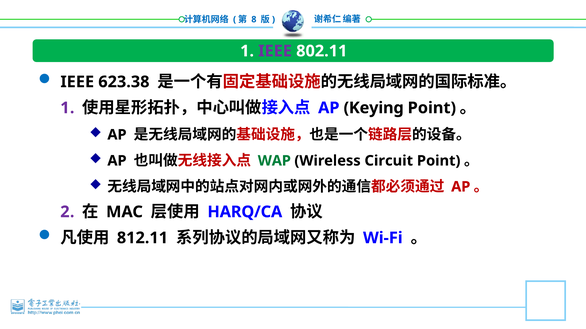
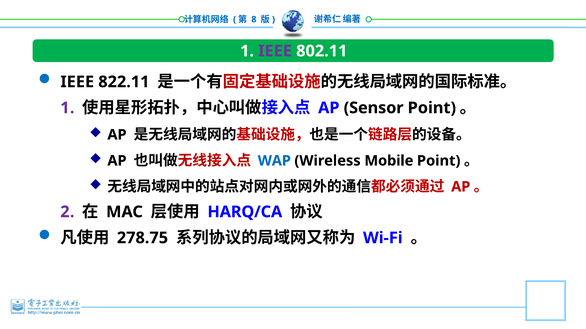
623.38: 623.38 -> 822.11
Keying: Keying -> Sensor
WAP colour: green -> blue
Circuit: Circuit -> Mobile
812.11: 812.11 -> 278.75
